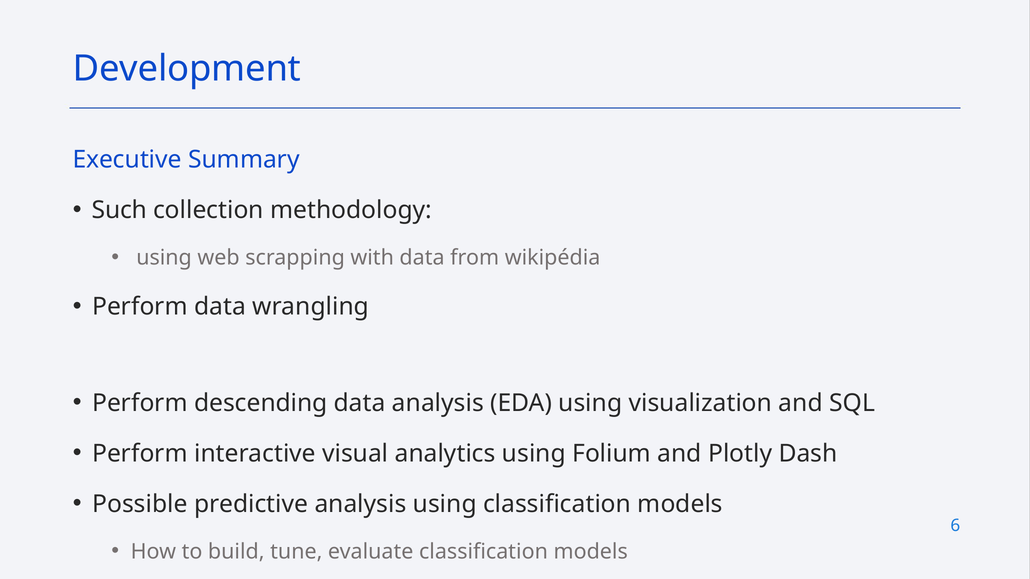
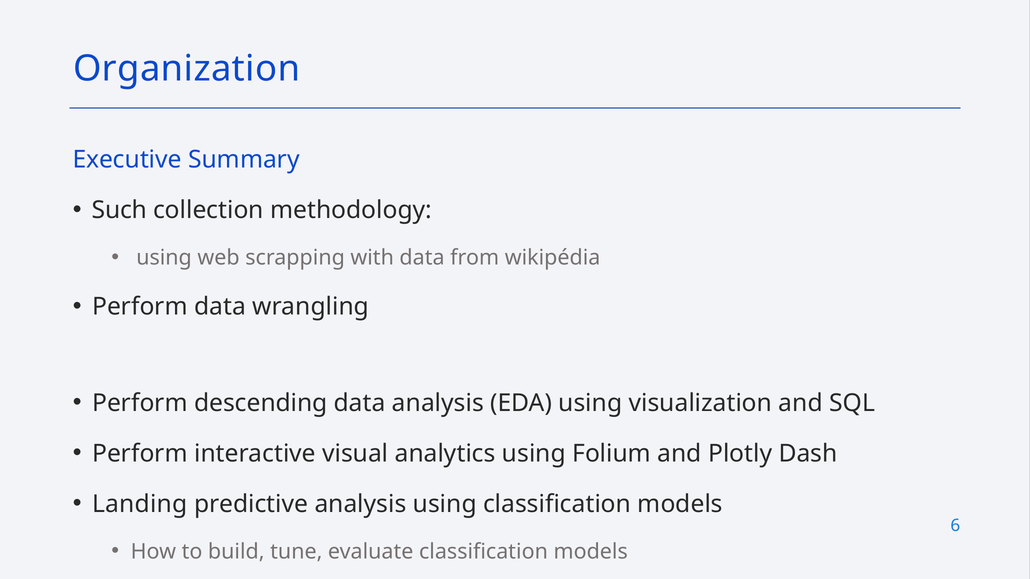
Development: Development -> Organization
Possible: Possible -> Landing
